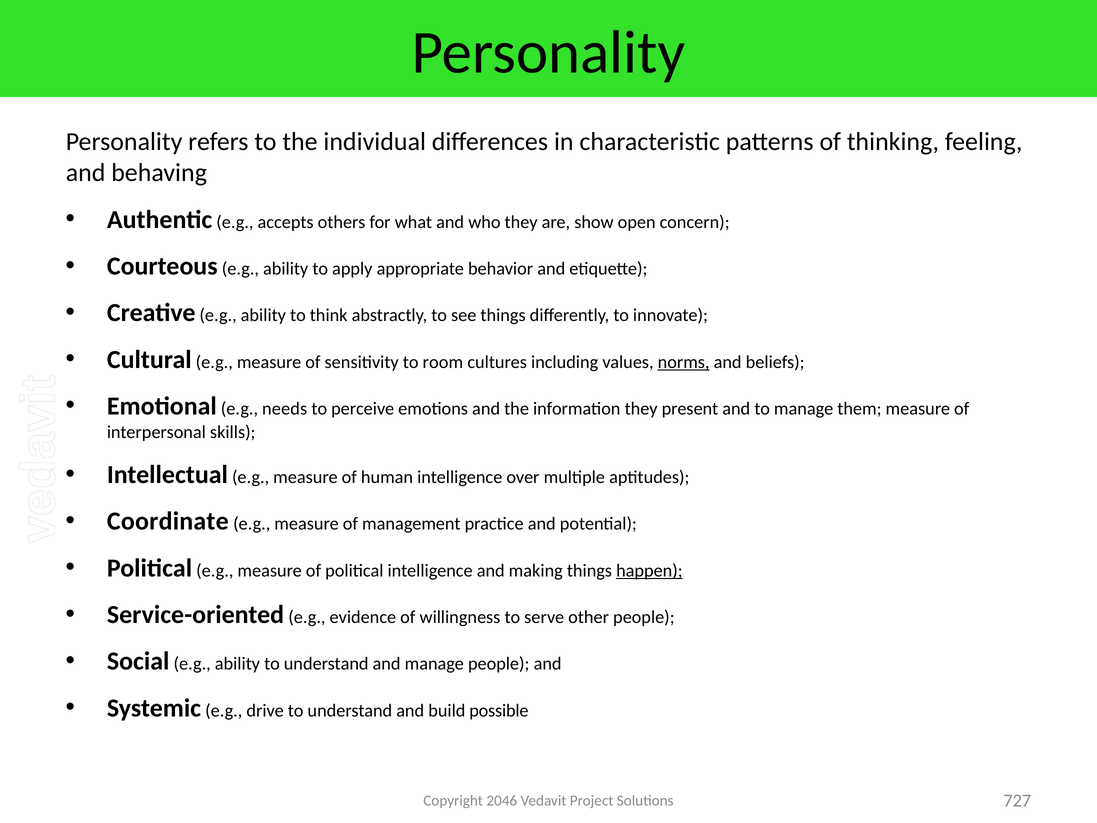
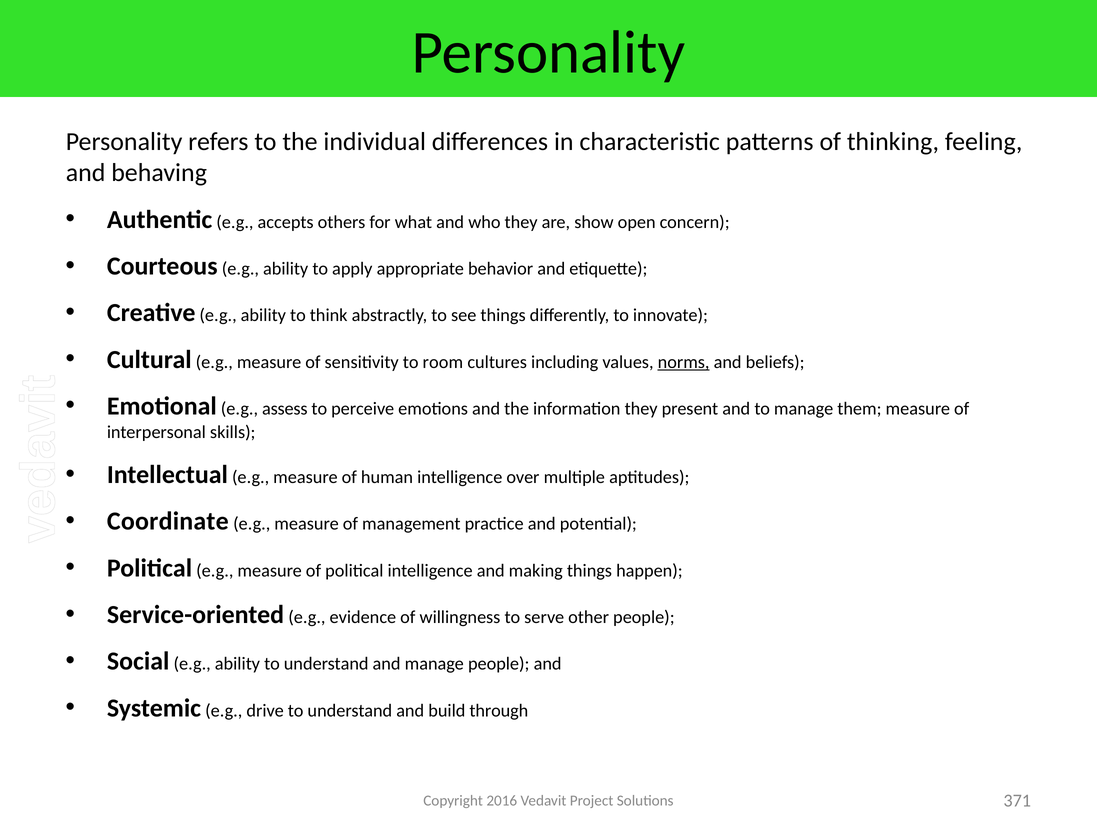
needs: needs -> assess
happen underline: present -> none
possible: possible -> through
2046: 2046 -> 2016
727: 727 -> 371
